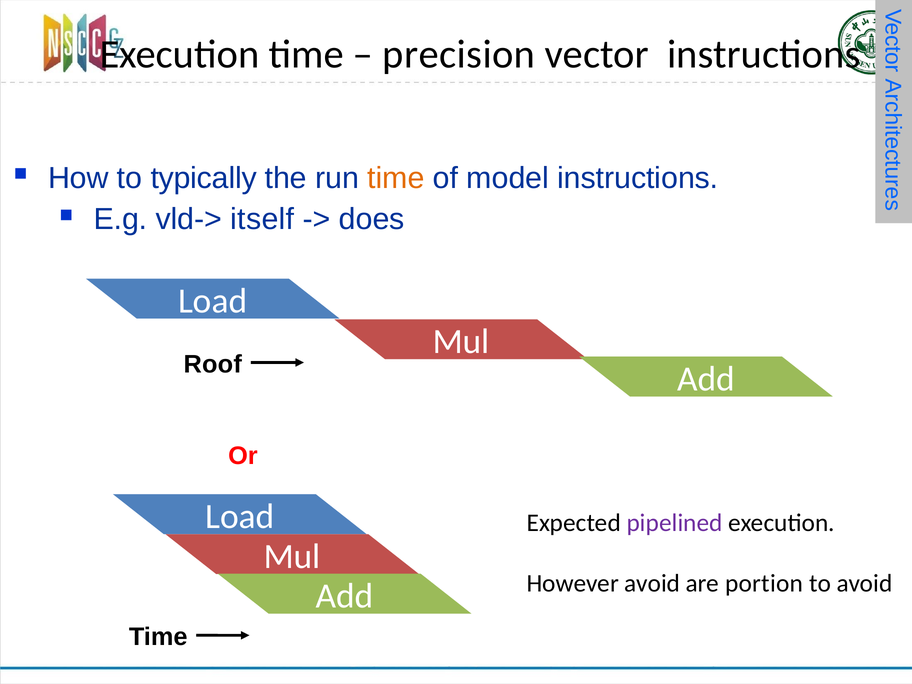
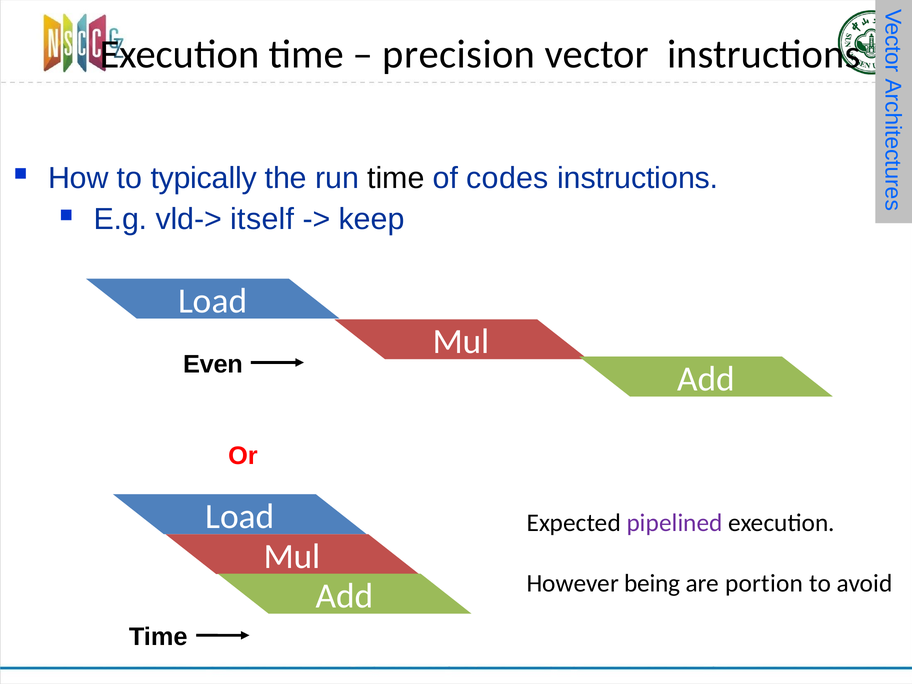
time at (396, 178) colour: orange -> black
model: model -> codes
does: does -> keep
Roof: Roof -> Even
However avoid: avoid -> being
